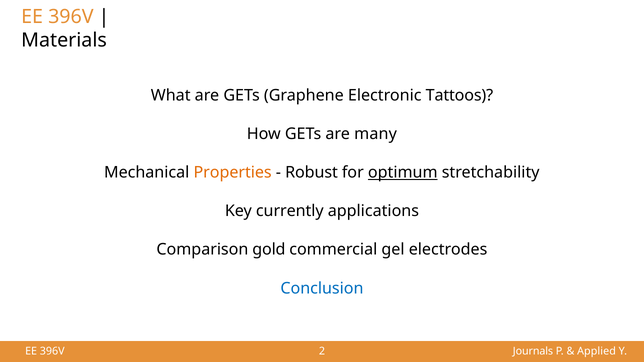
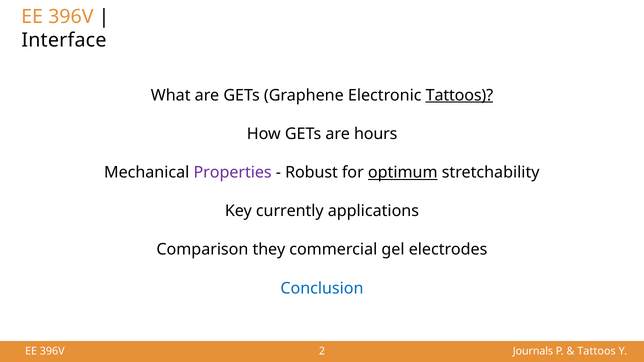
Materials: Materials -> Interface
Tattoos at (459, 95) underline: none -> present
many: many -> hours
Properties colour: orange -> purple
gold: gold -> they
Applied at (597, 351): Applied -> Tattoos
